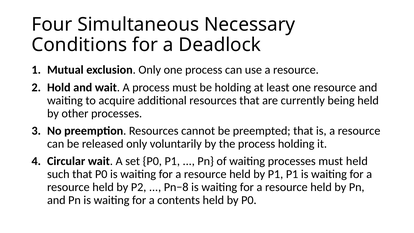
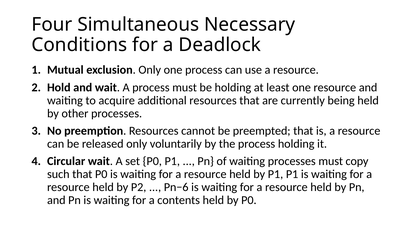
must held: held -> copy
Pn−8: Pn−8 -> Pn−6
